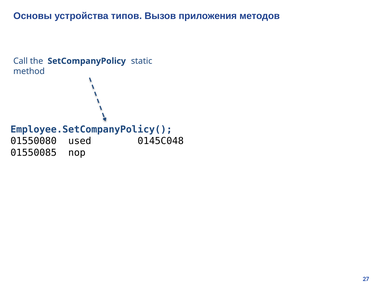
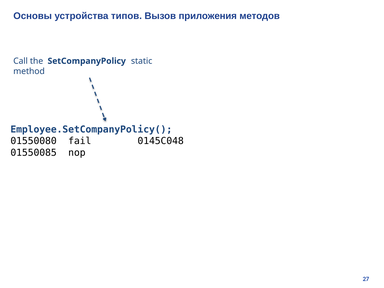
used: used -> fail
